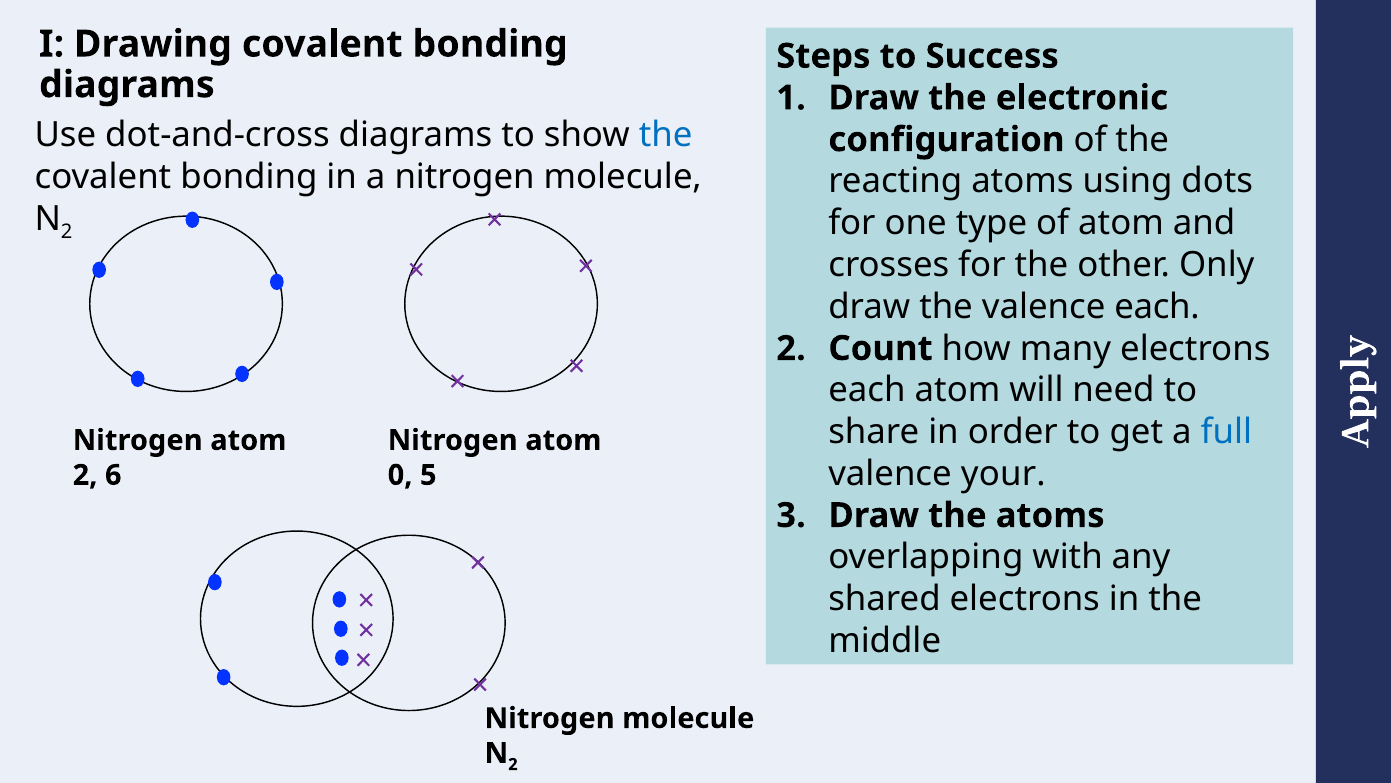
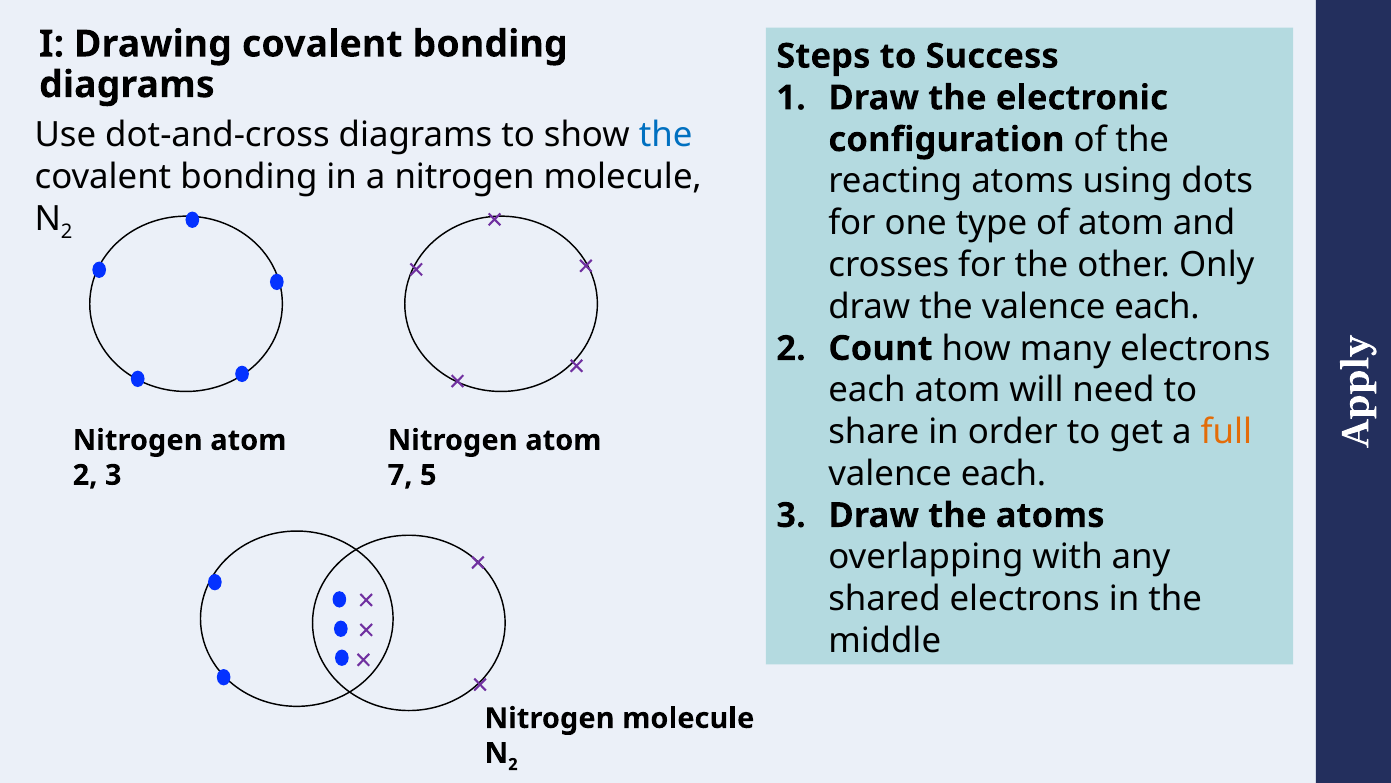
full colour: blue -> orange
your at (1003, 473): your -> each
2 6: 6 -> 3
0: 0 -> 7
